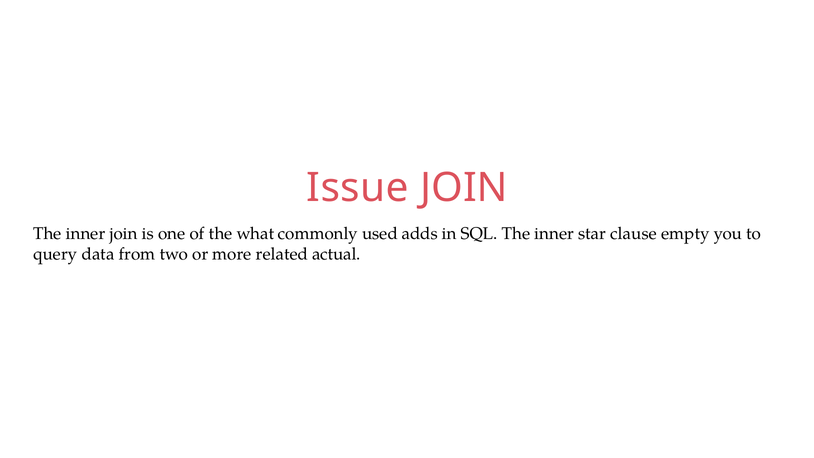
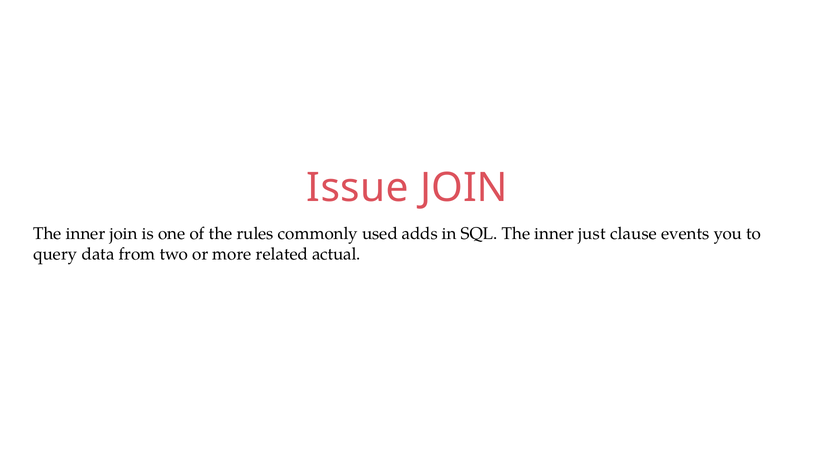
what: what -> rules
star: star -> just
empty: empty -> events
